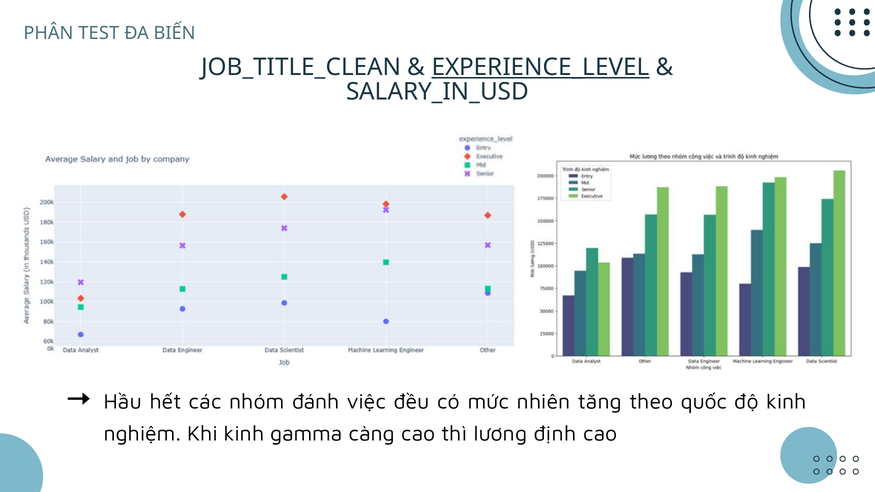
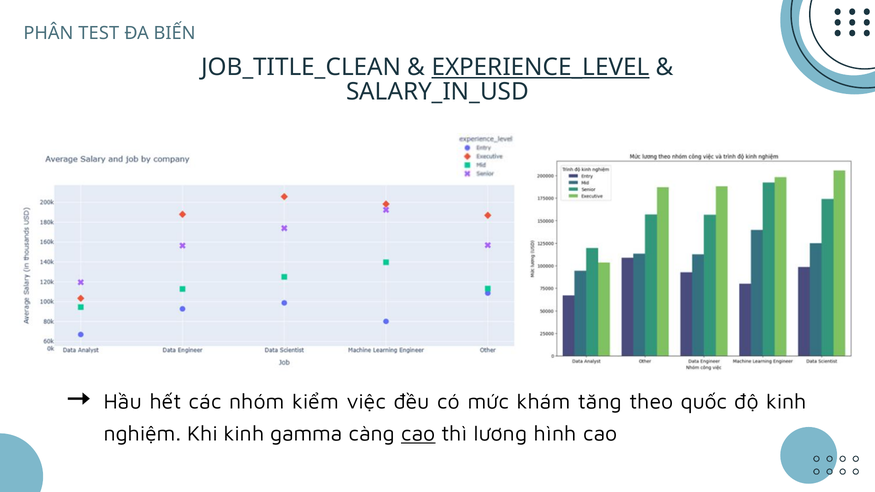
đánh: đánh -> kiểm
nhiên: nhiên -> khám
cao at (418, 434) underline: none -> present
định: định -> hình
